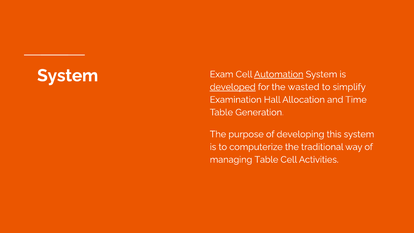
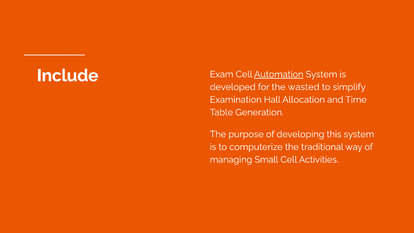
System at (68, 76): System -> Include
developed underline: present -> none
managing Table: Table -> Small
